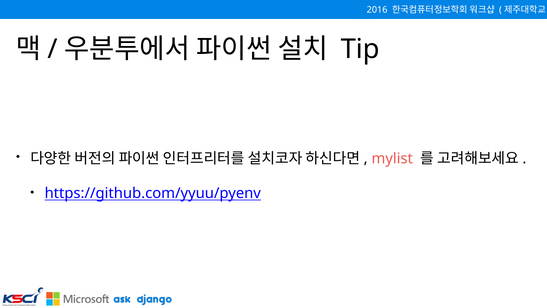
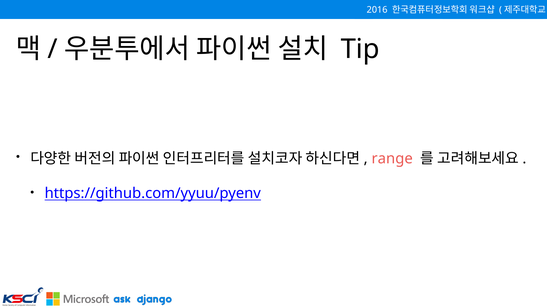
mylist: mylist -> range
